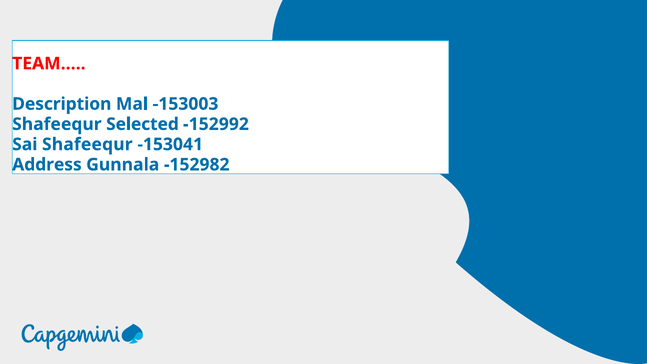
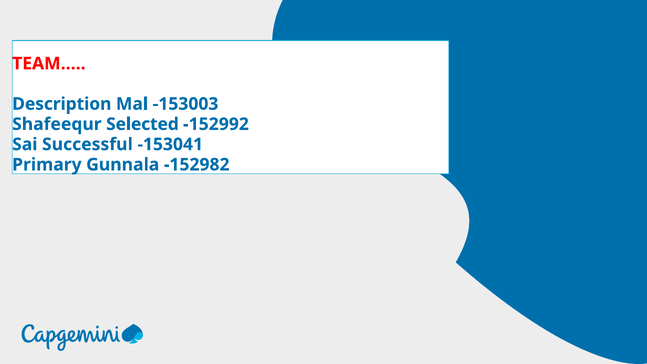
Sai Shafeequr: Shafeequr -> Successful
Address: Address -> Primary
